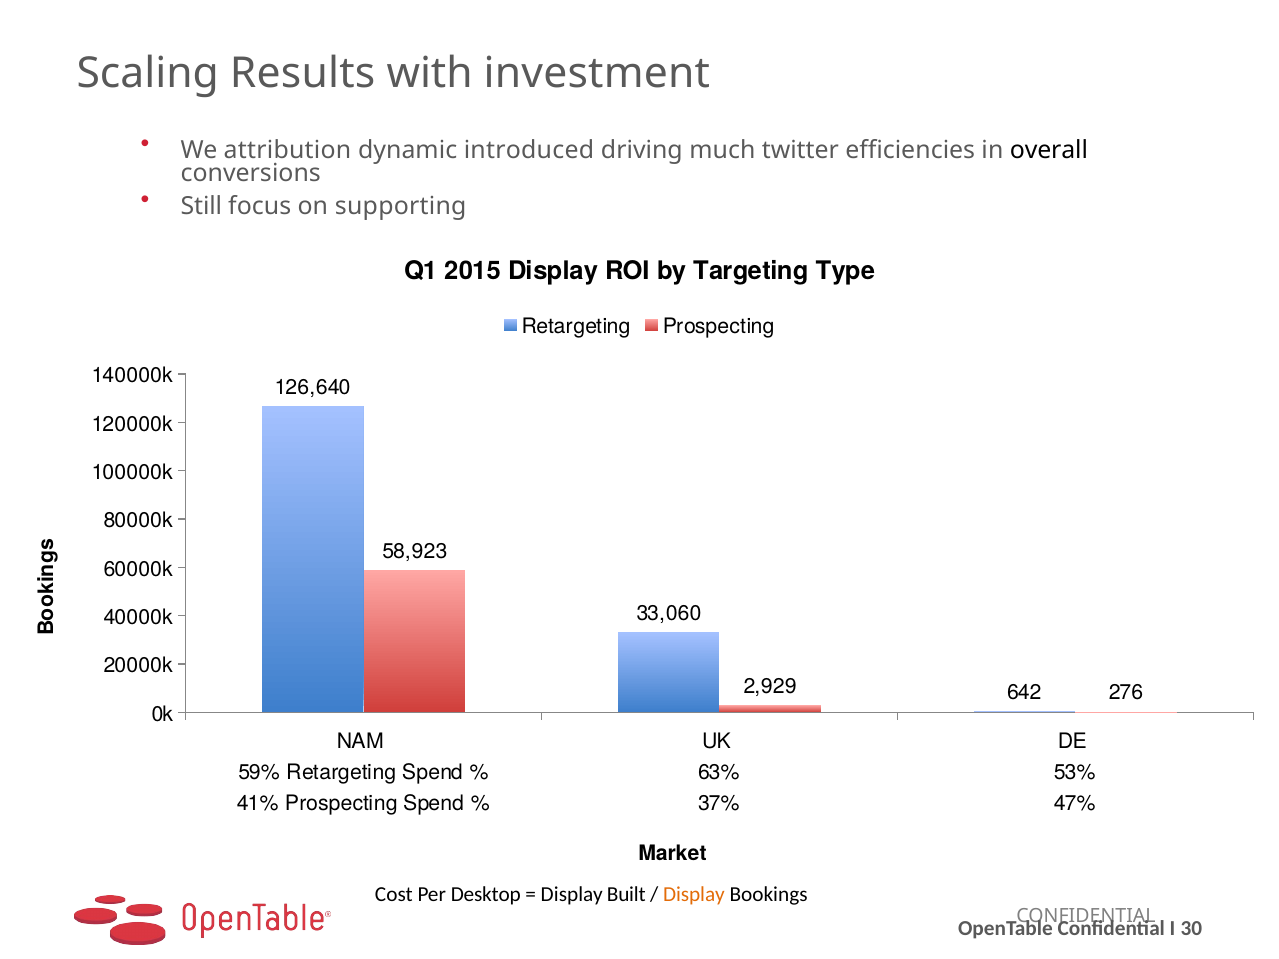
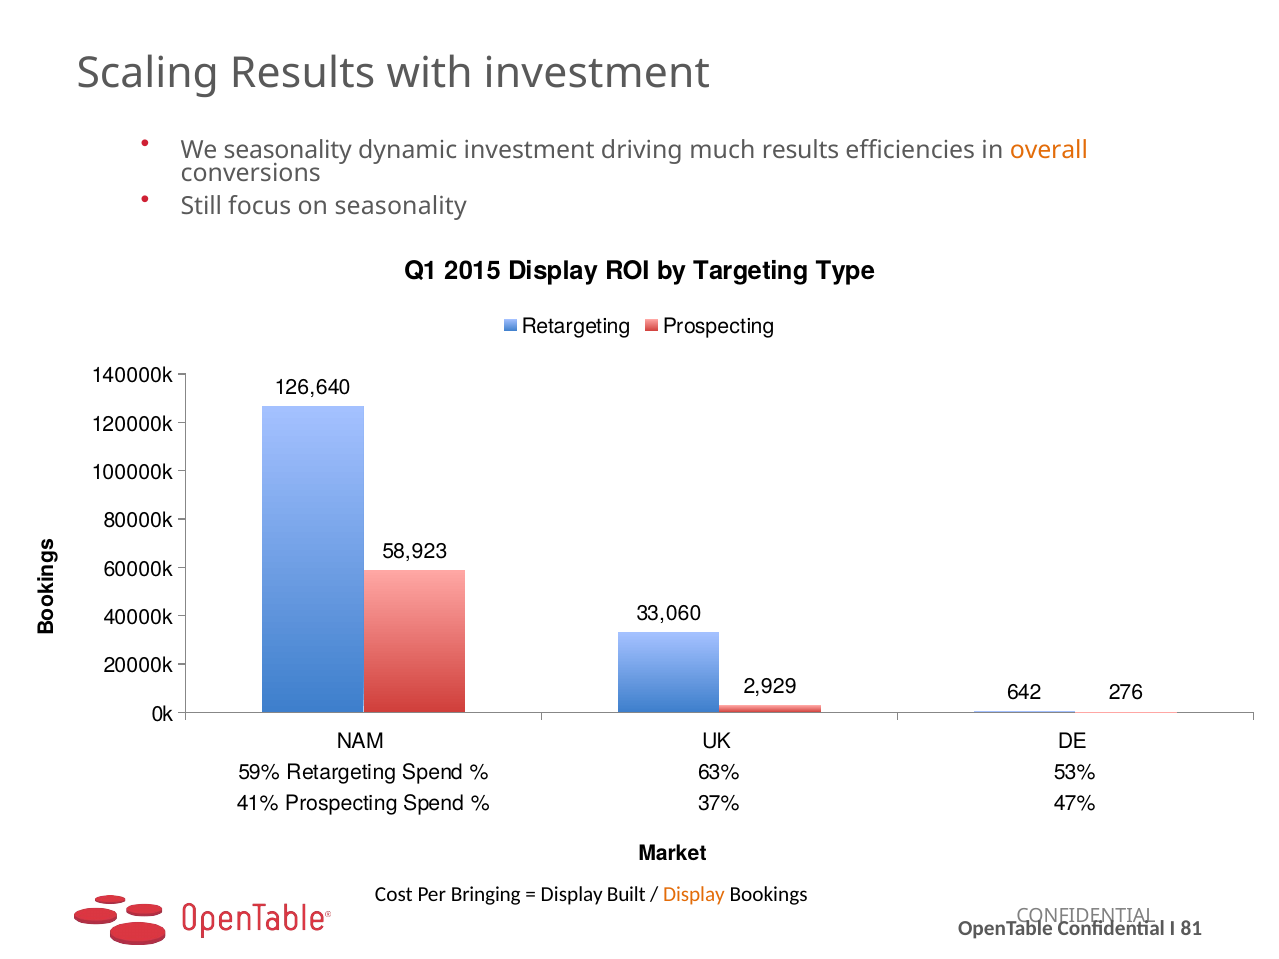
We attribution: attribution -> seasonality
dynamic introduced: introduced -> investment
much twitter: twitter -> results
overall colour: black -> orange
on supporting: supporting -> seasonality
Desktop: Desktop -> Bringing
30: 30 -> 81
